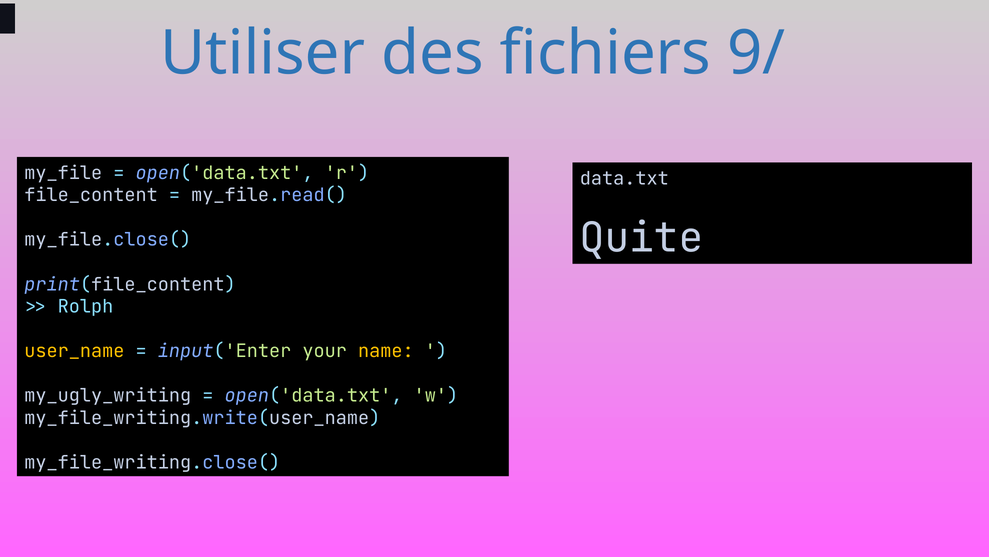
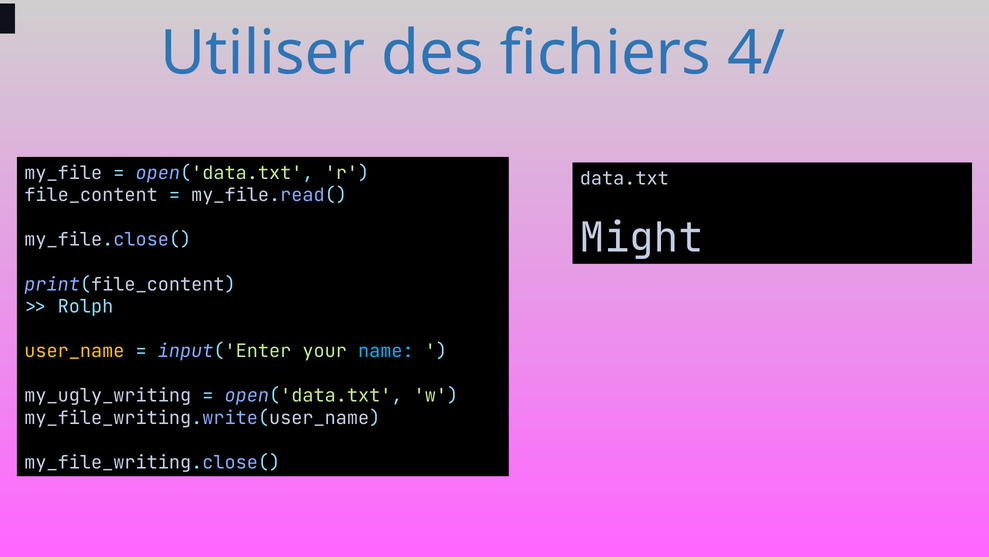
9/: 9/ -> 4/
Quite: Quite -> Might
name colour: yellow -> light blue
